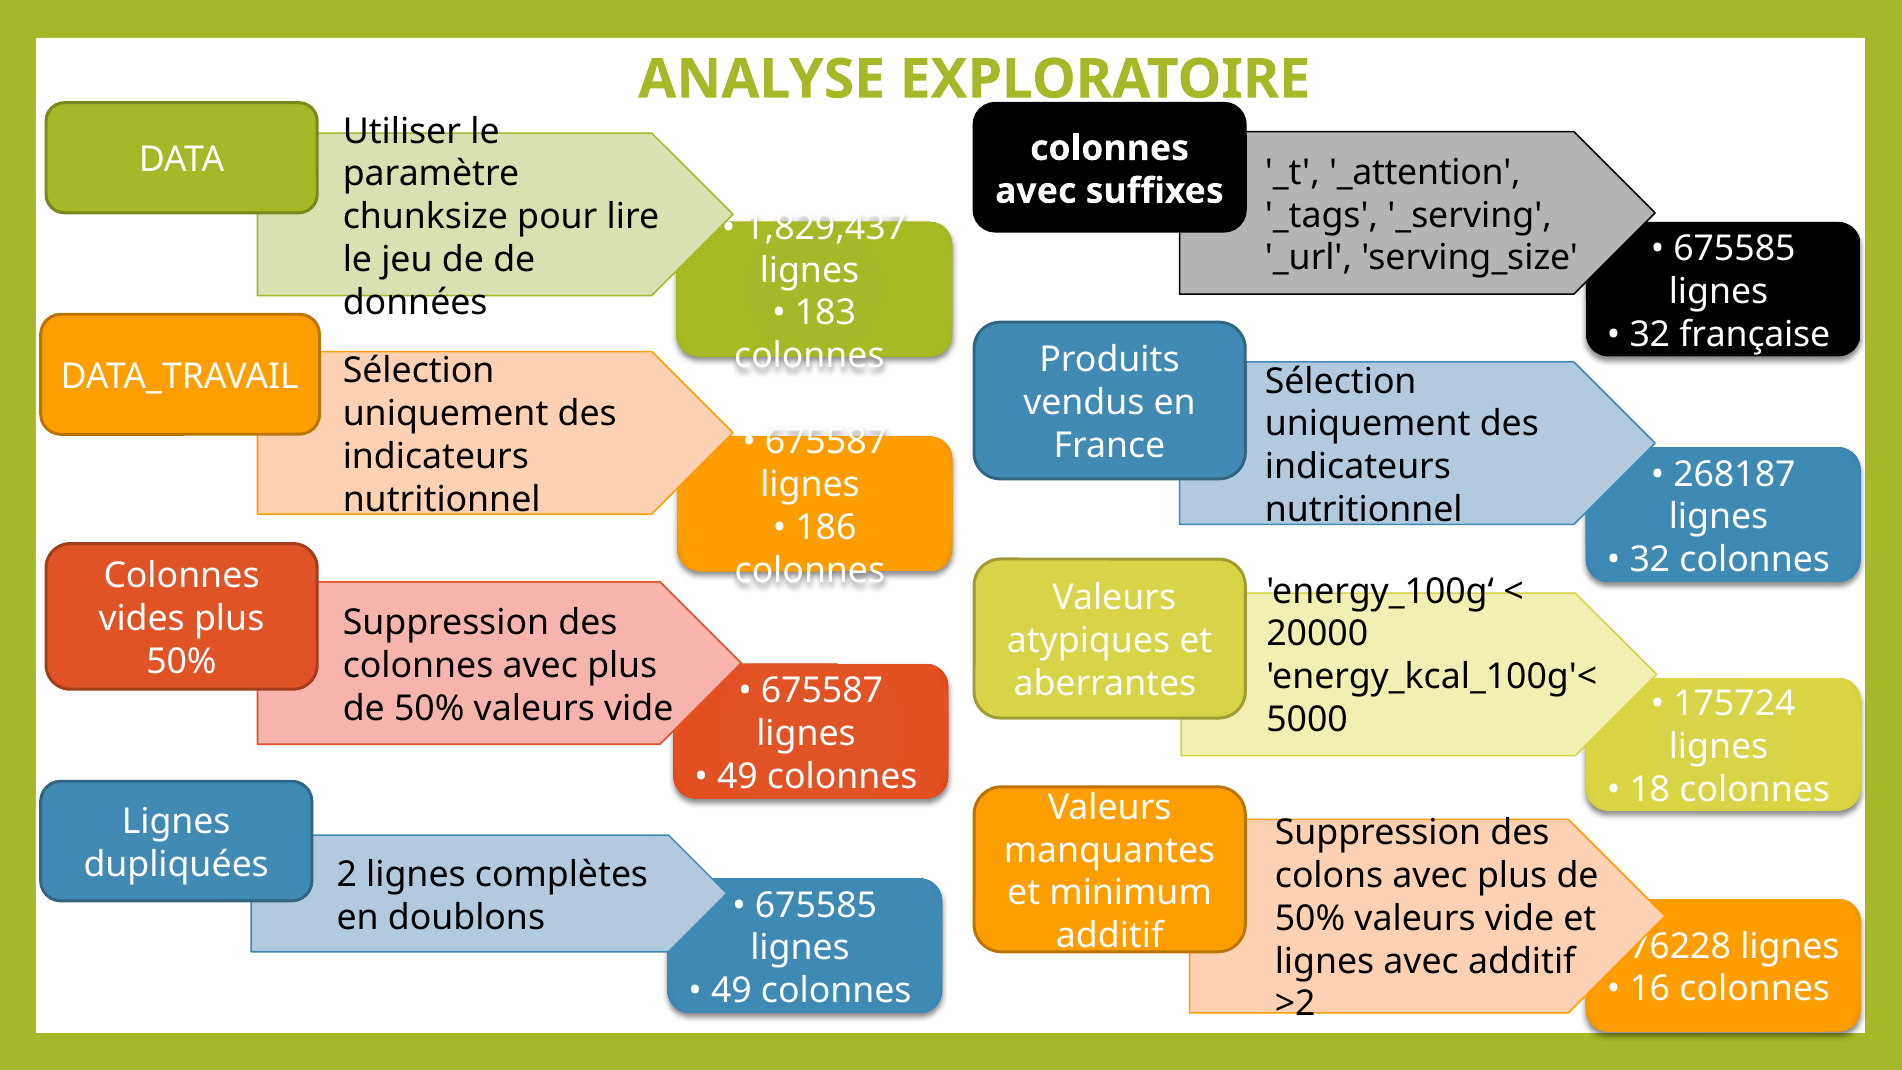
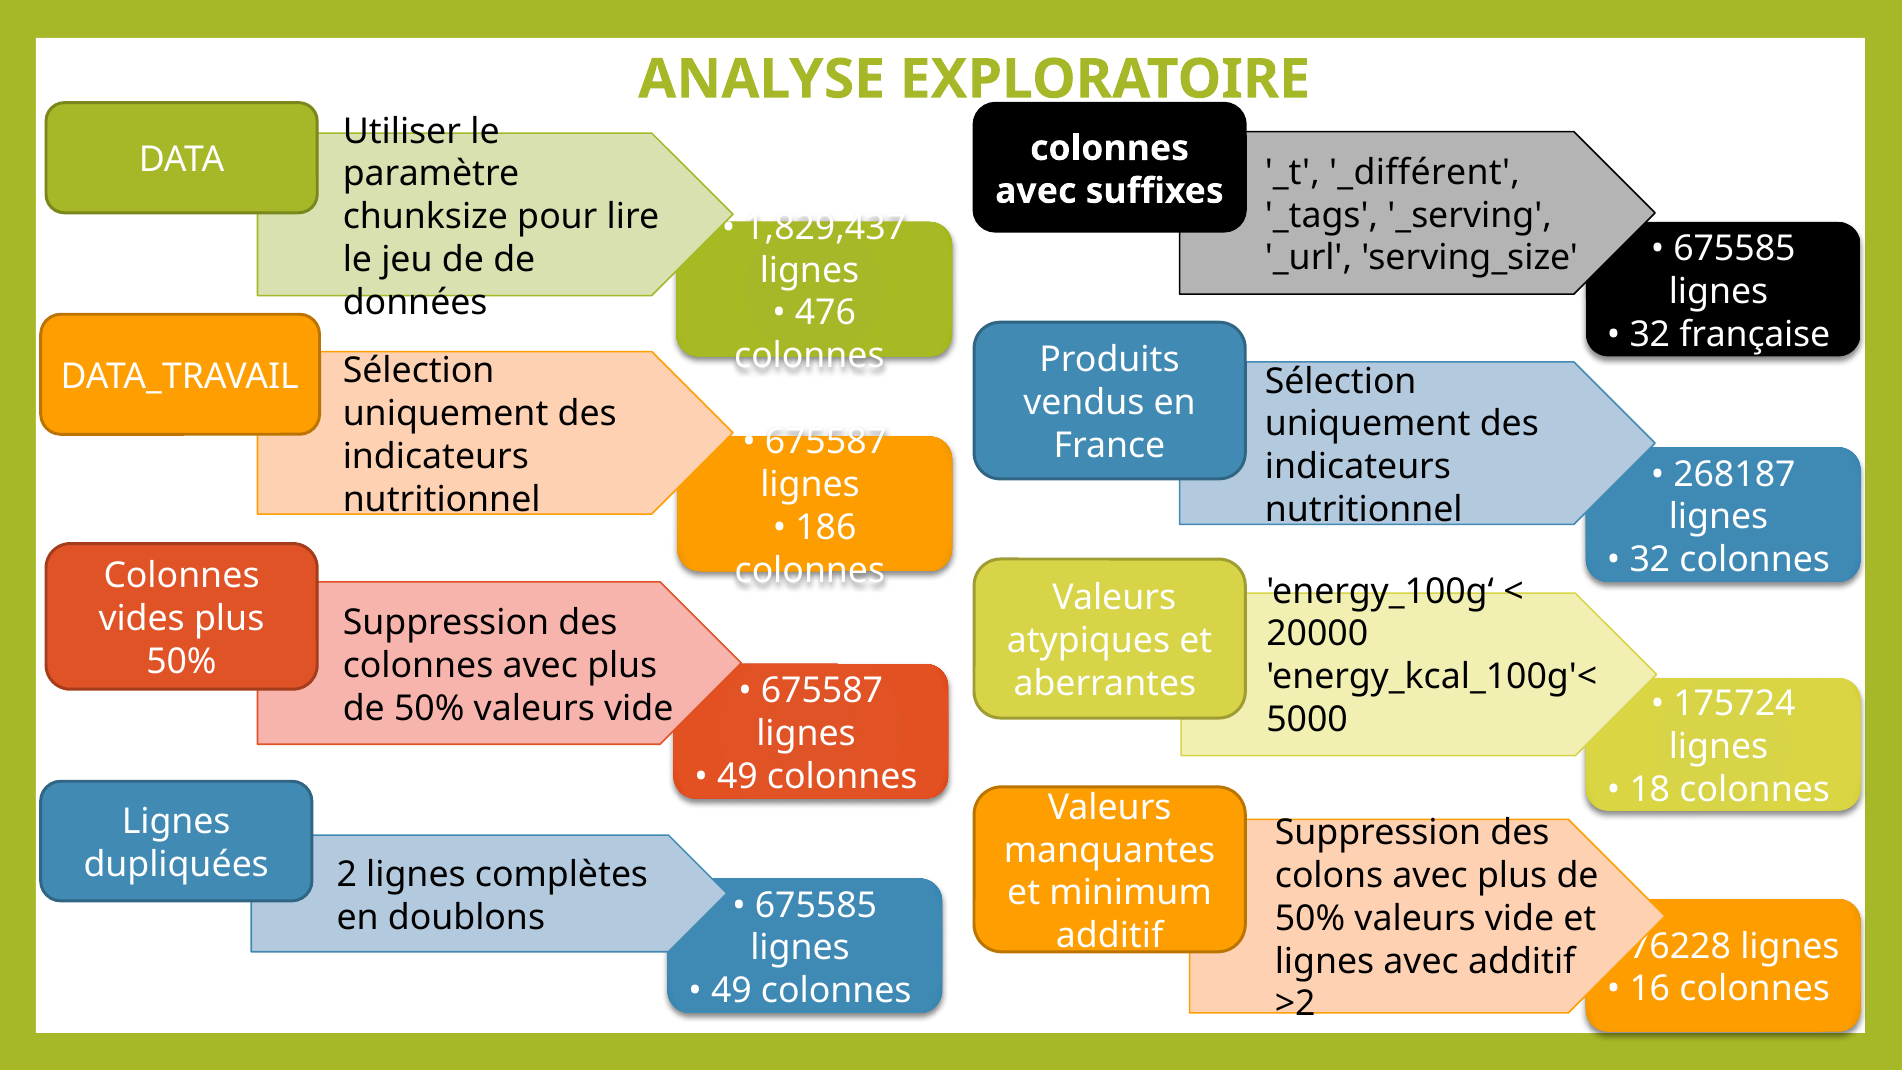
_attention: _attention -> _différent
183: 183 -> 476
